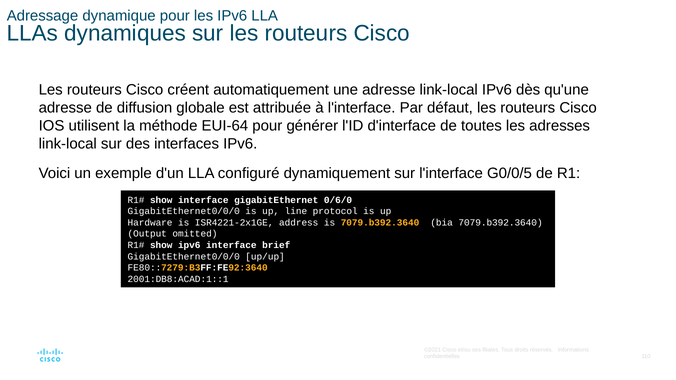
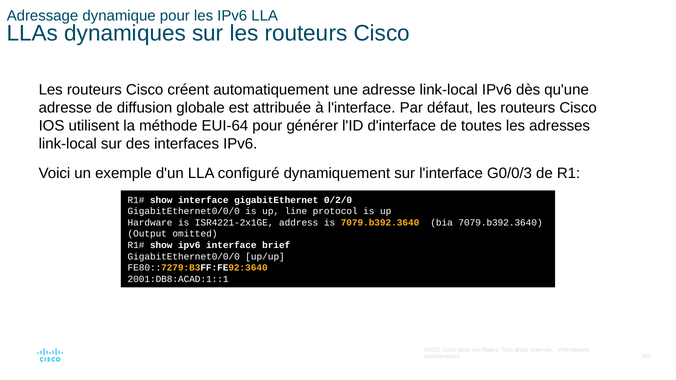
G0/0/5: G0/0/5 -> G0/0/3
0/6/0: 0/6/0 -> 0/2/0
